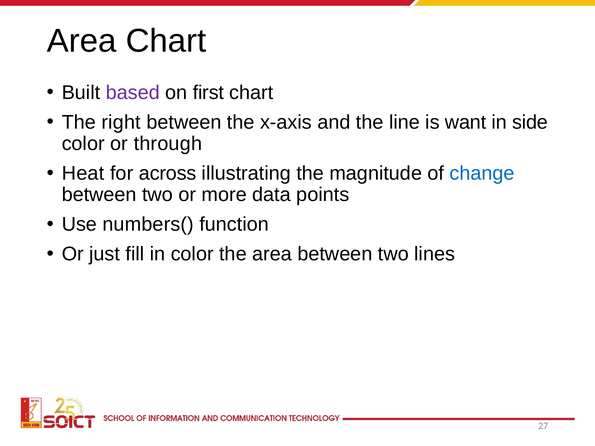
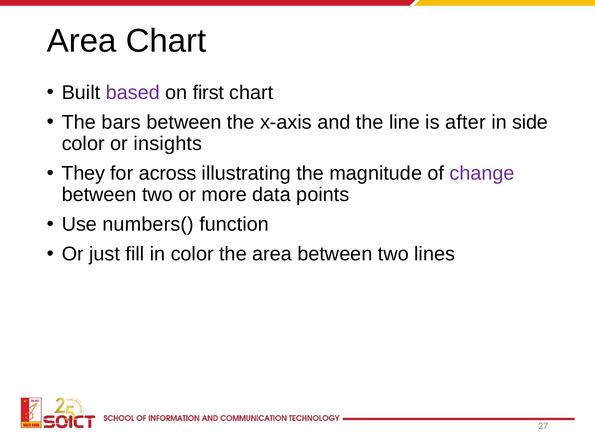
right: right -> bars
want: want -> after
through: through -> insights
Heat: Heat -> They
change colour: blue -> purple
